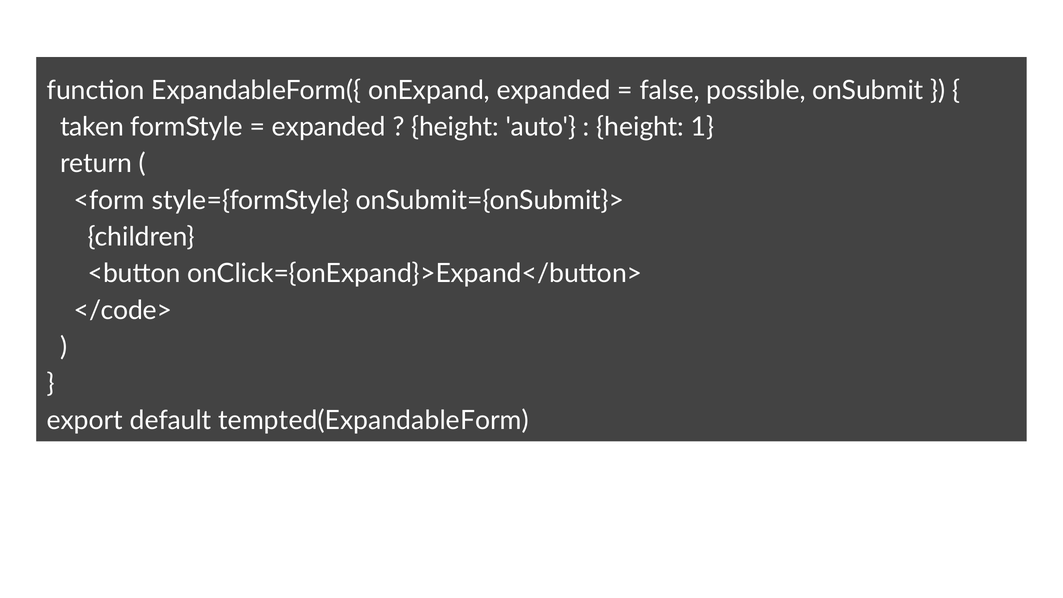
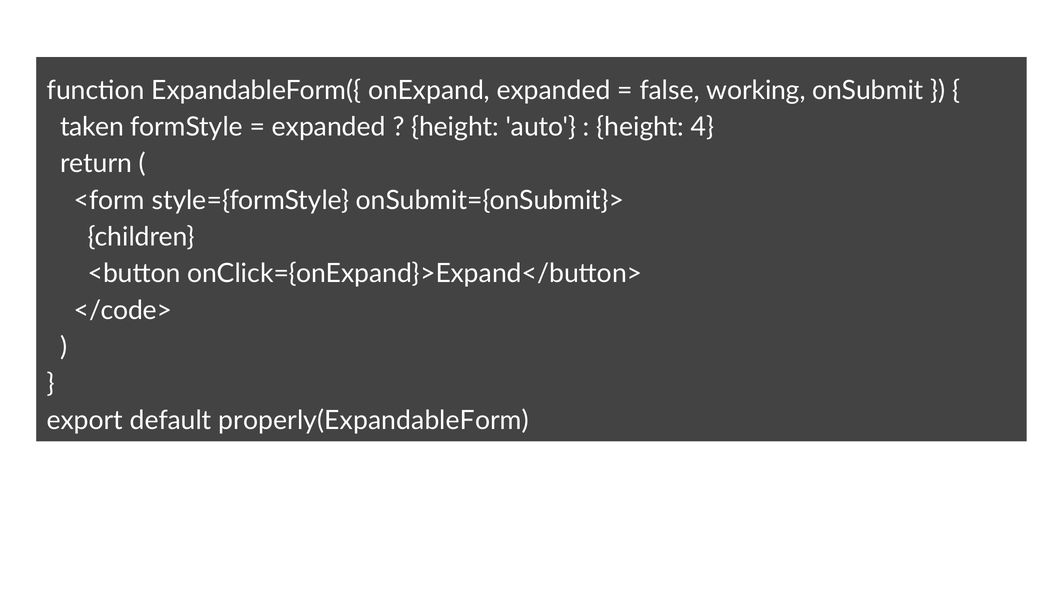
possible: possible -> working
1: 1 -> 4
tempted(ExpandableForm: tempted(ExpandableForm -> properly(ExpandableForm
